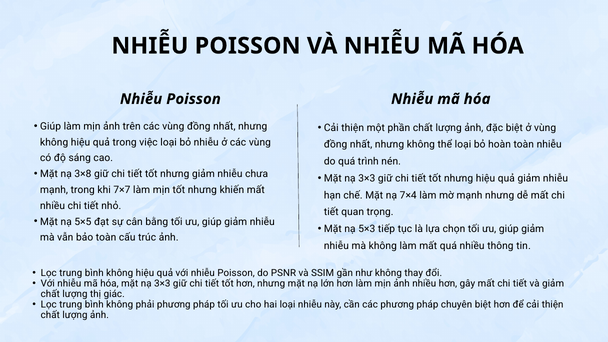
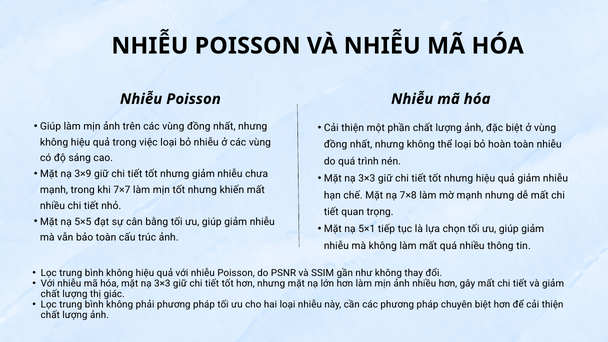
3×8: 3×8 -> 3×9
7×4: 7×4 -> 7×8
5×3: 5×3 -> 5×1
